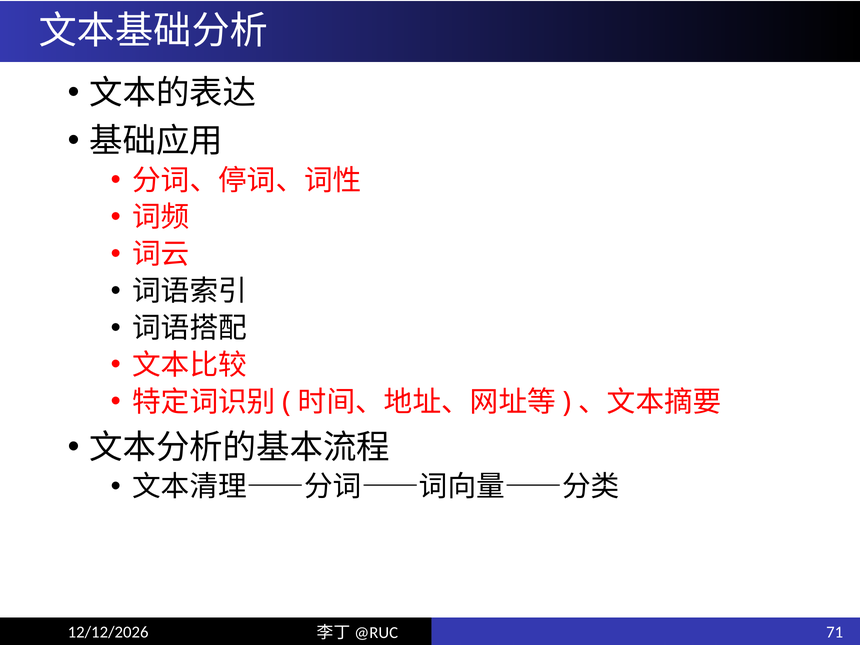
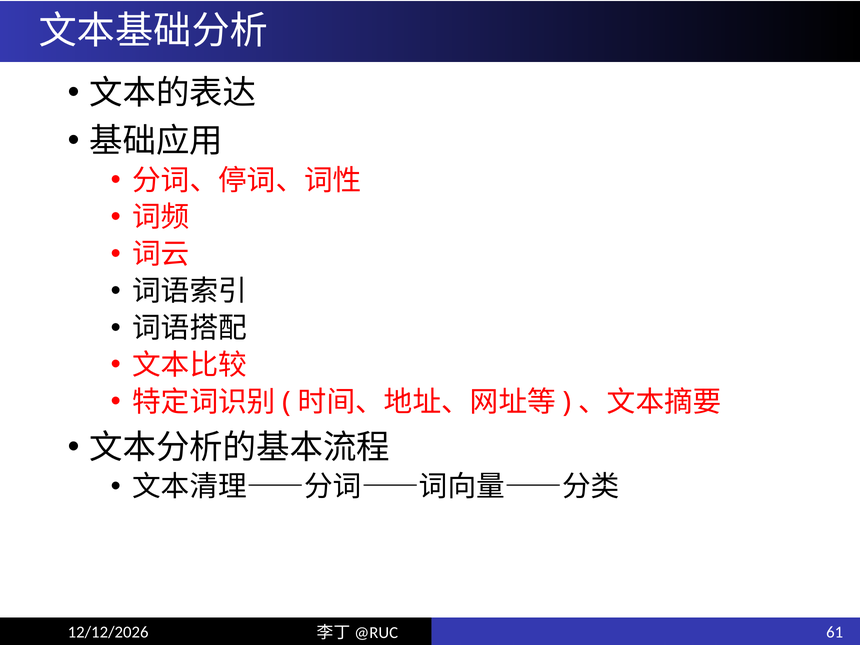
71: 71 -> 61
